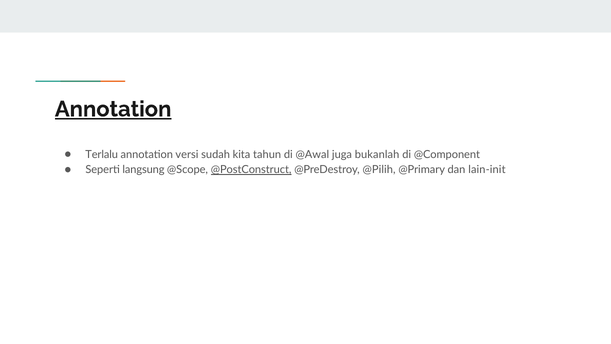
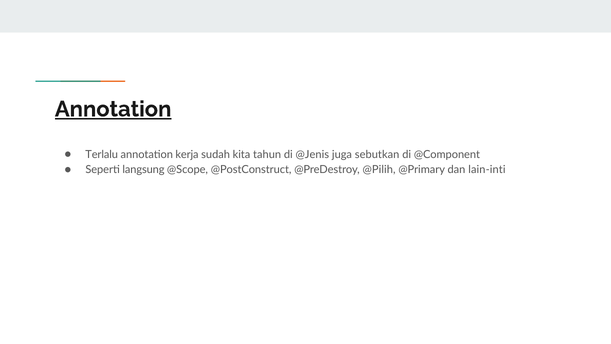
versi: versi -> kerja
@Awal: @Awal -> @Jenis
bukanlah: bukanlah -> sebutkan
@PostConstruct underline: present -> none
lain-init: lain-init -> lain-inti
